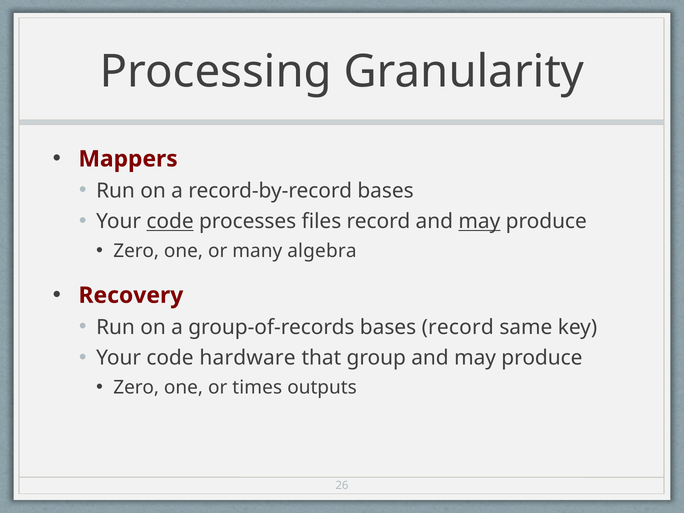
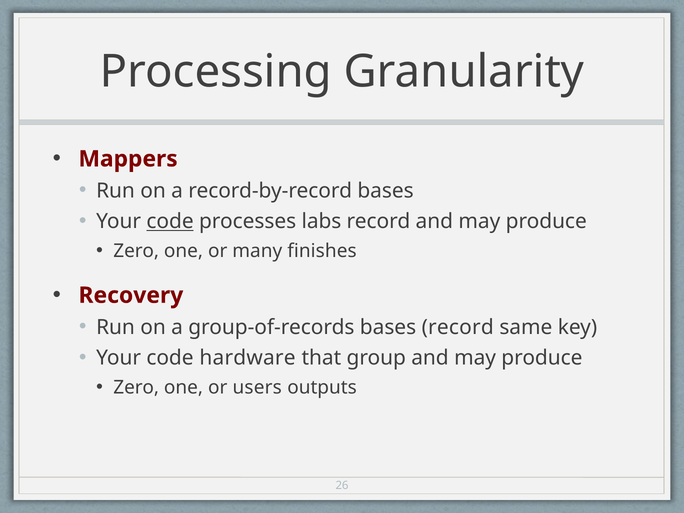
files: files -> labs
may at (479, 221) underline: present -> none
algebra: algebra -> finishes
times: times -> users
